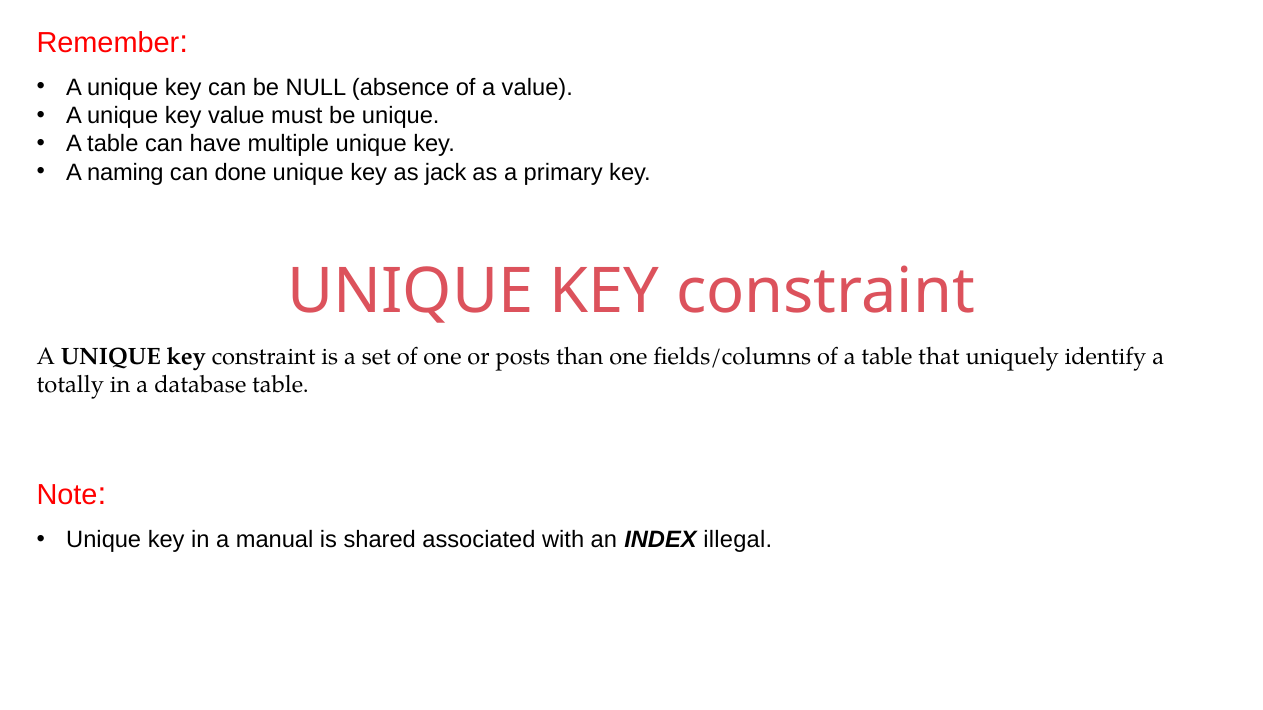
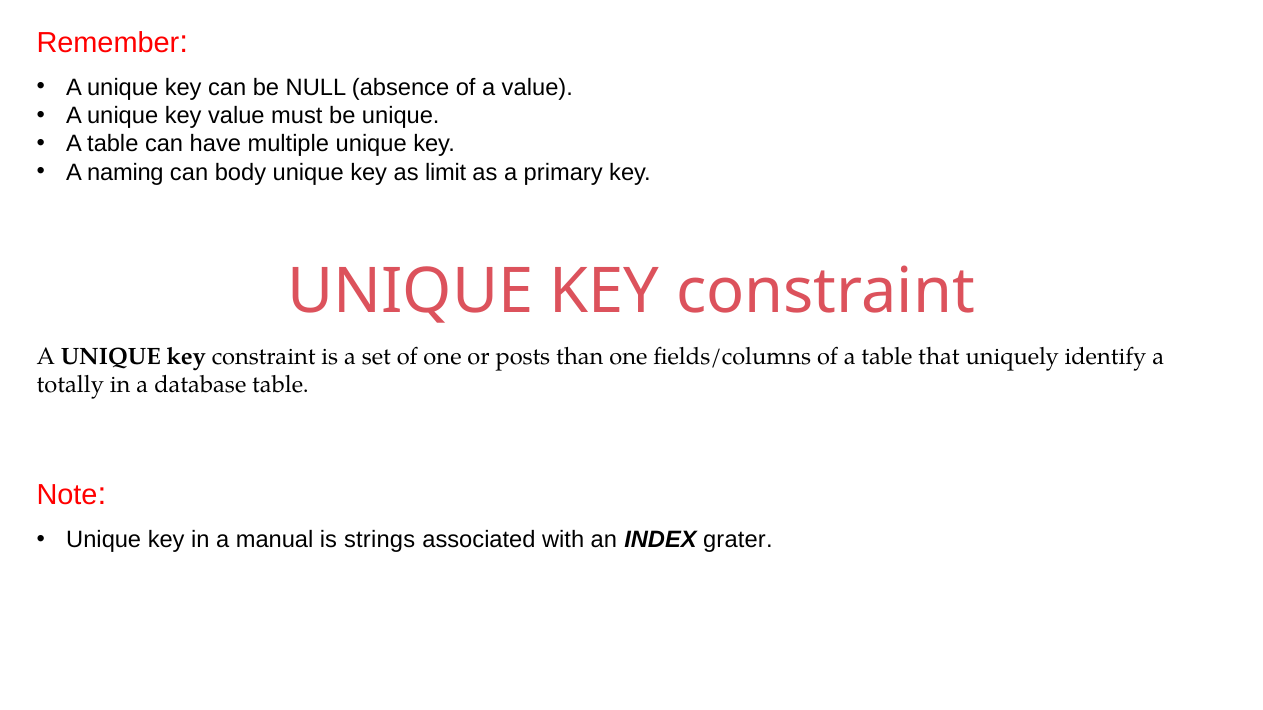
done: done -> body
jack: jack -> limit
shared: shared -> strings
illegal: illegal -> grater
